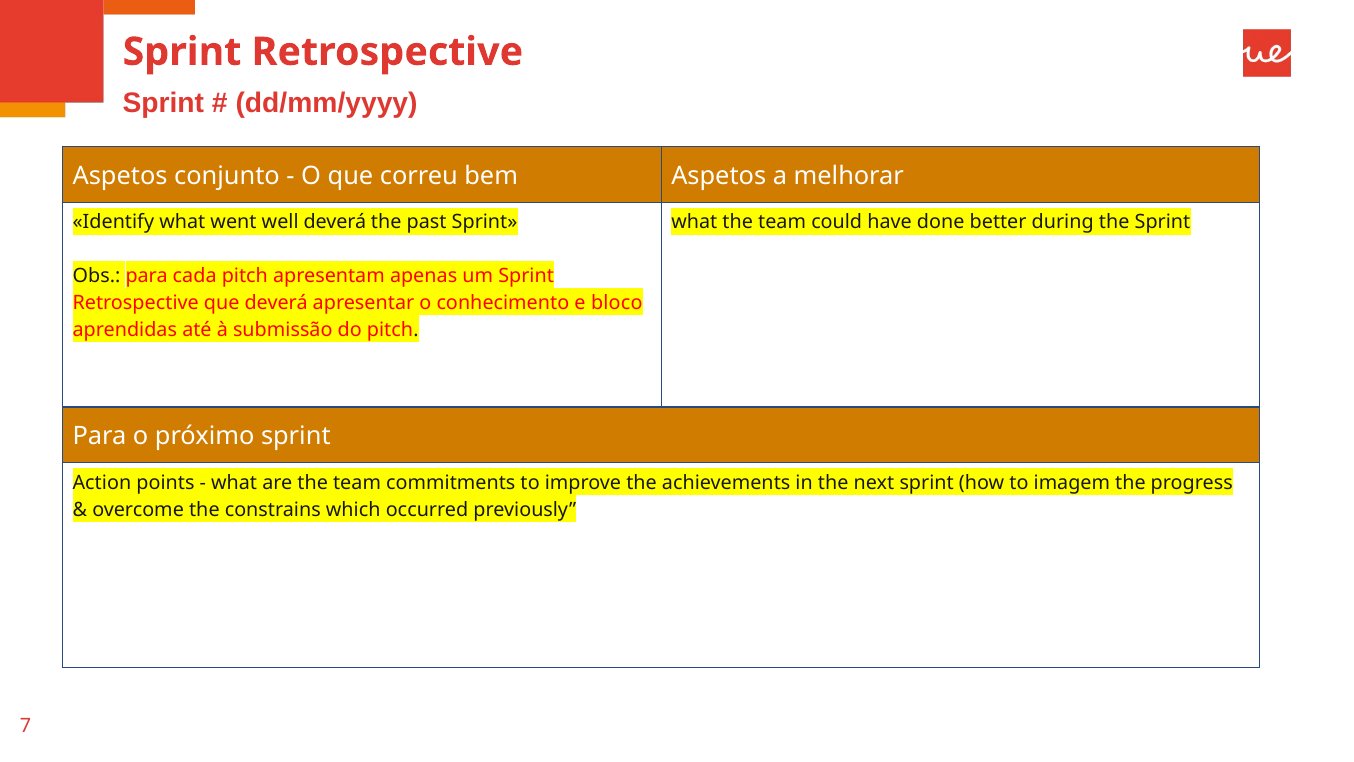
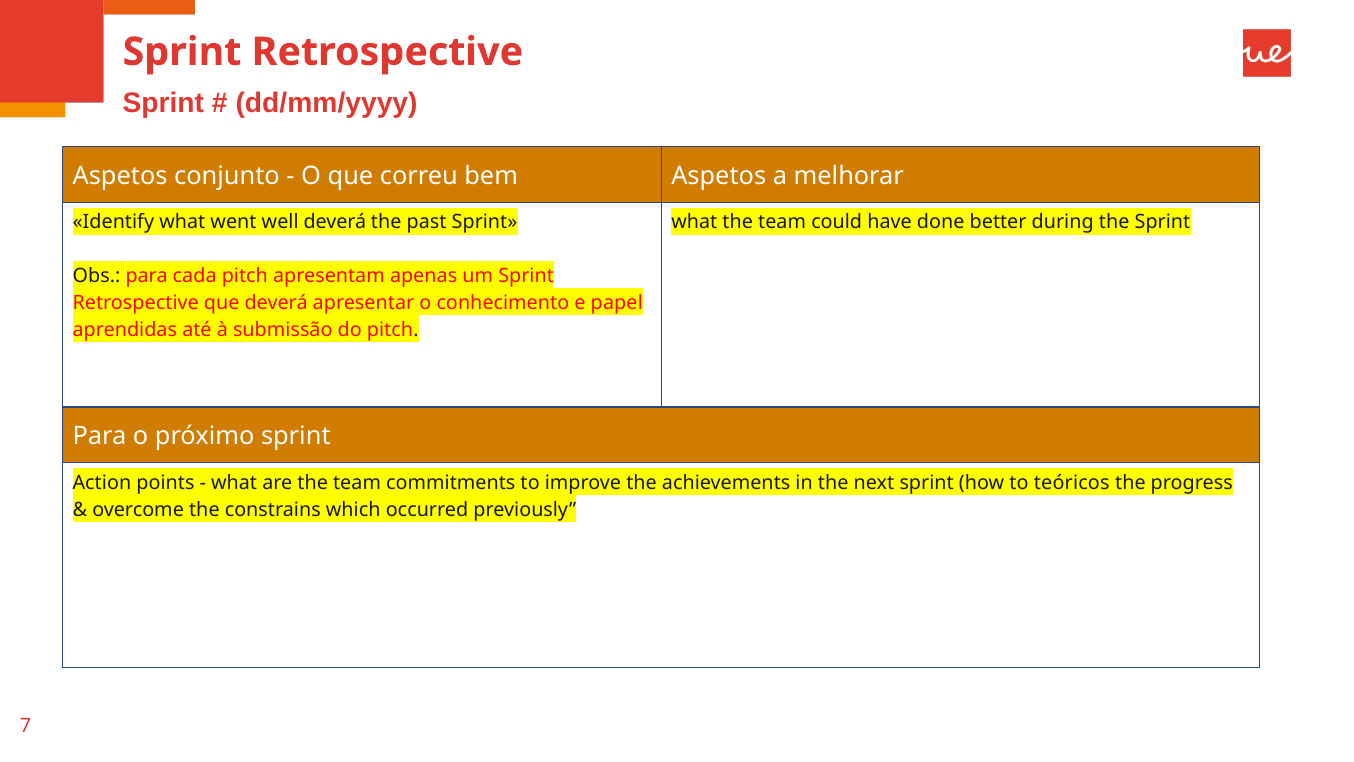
bloco: bloco -> papel
imagem: imagem -> teóricos
